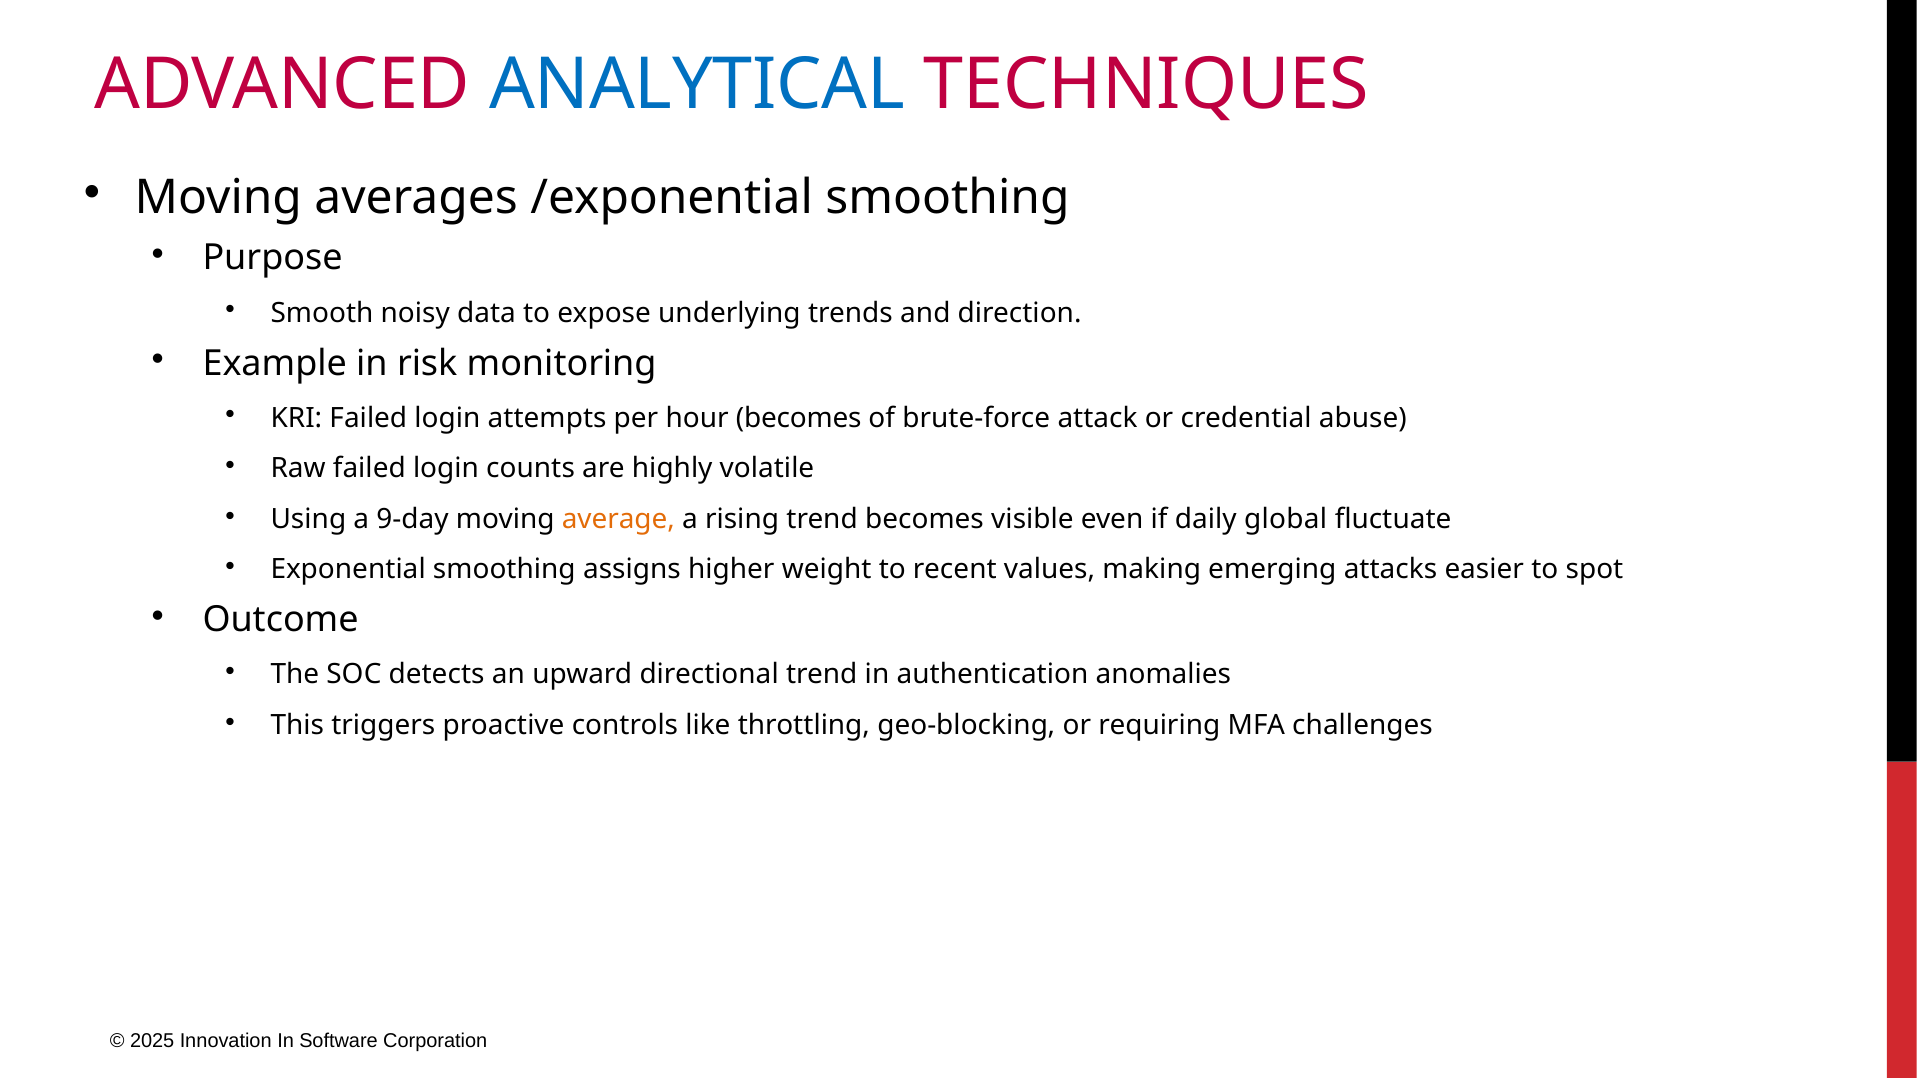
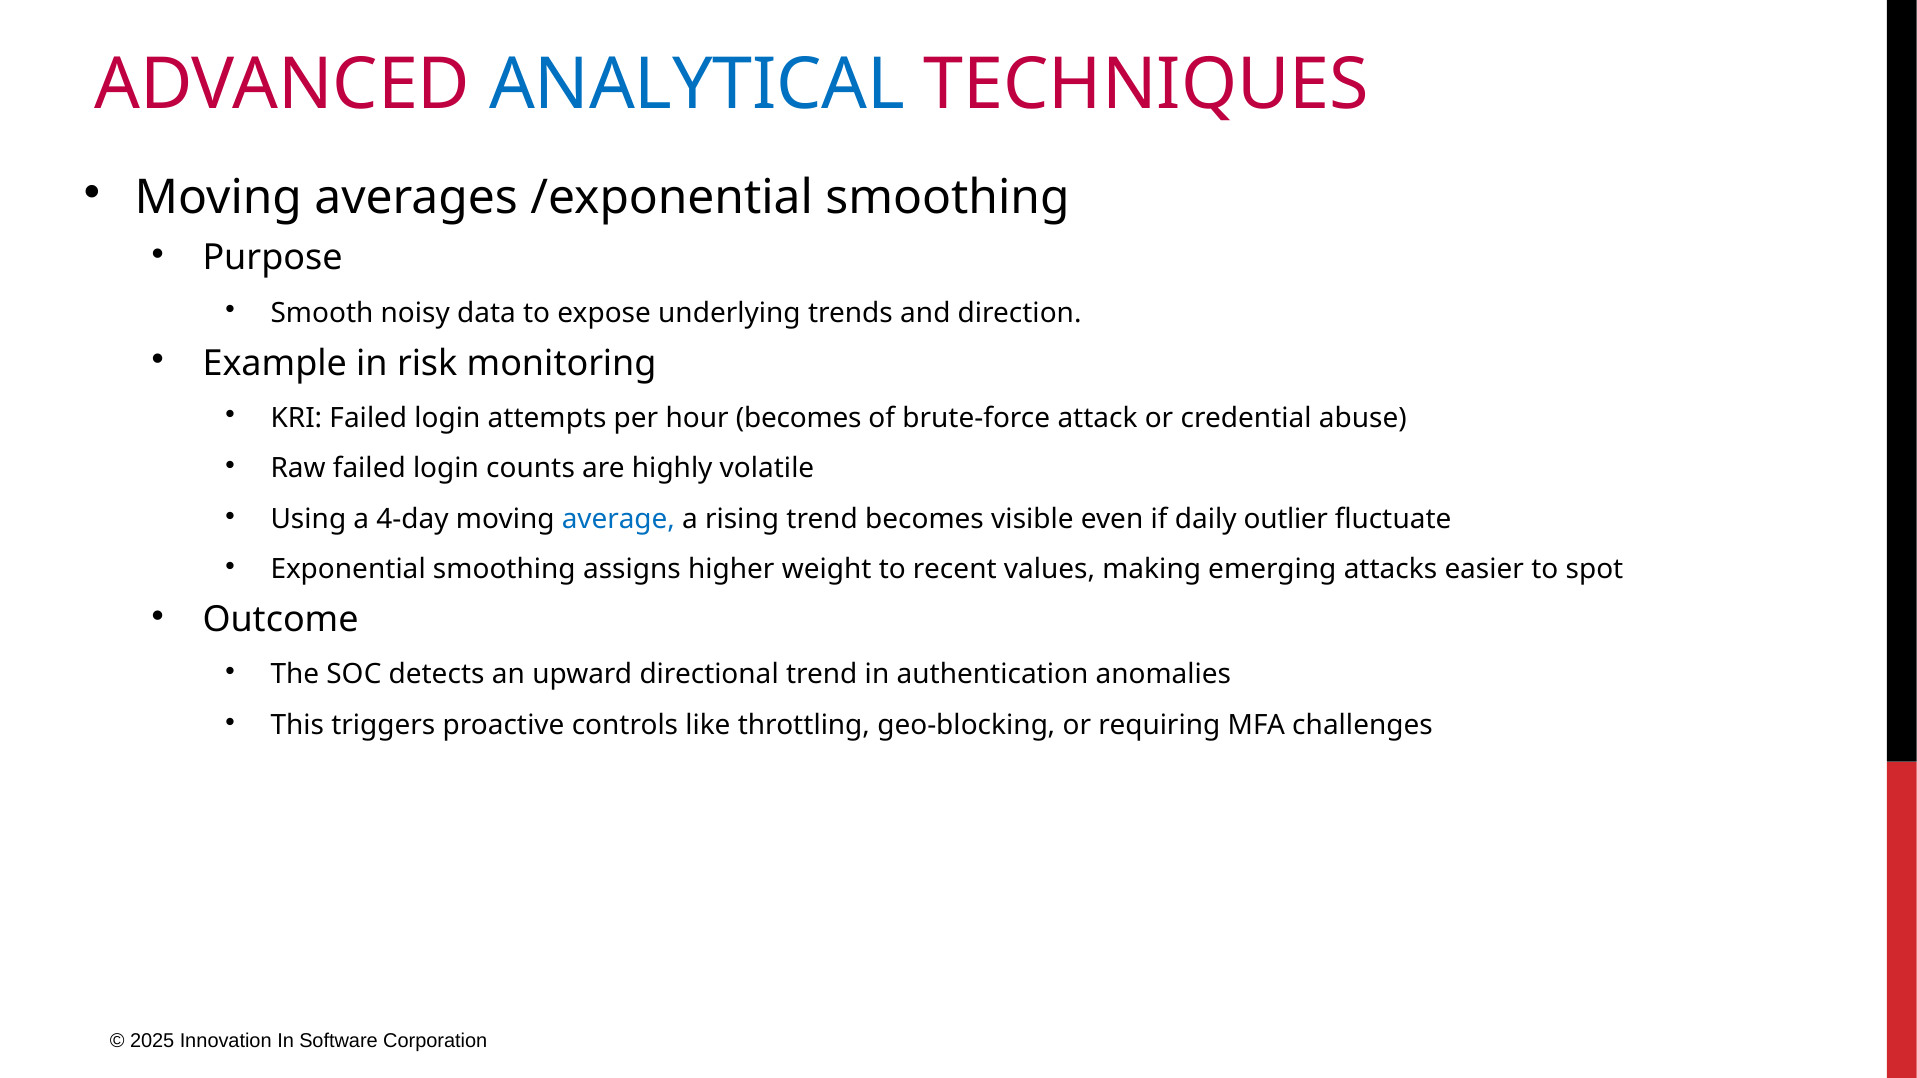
9-day: 9-day -> 4-day
average colour: orange -> blue
global: global -> outlier
